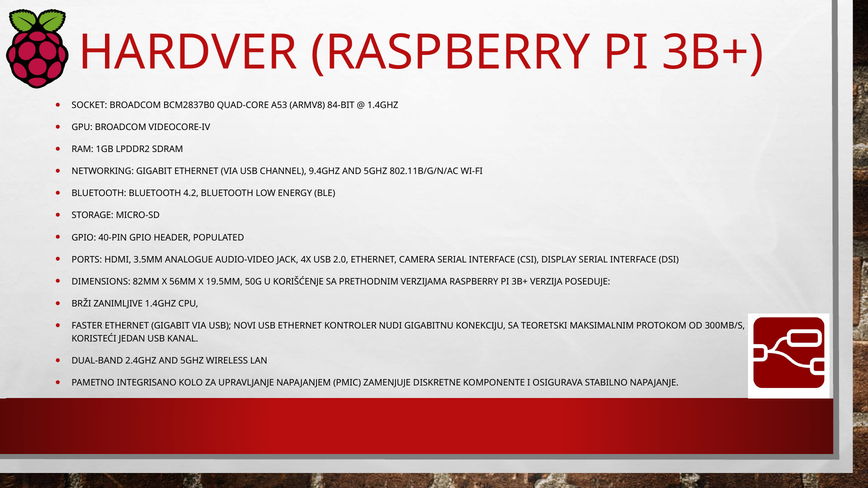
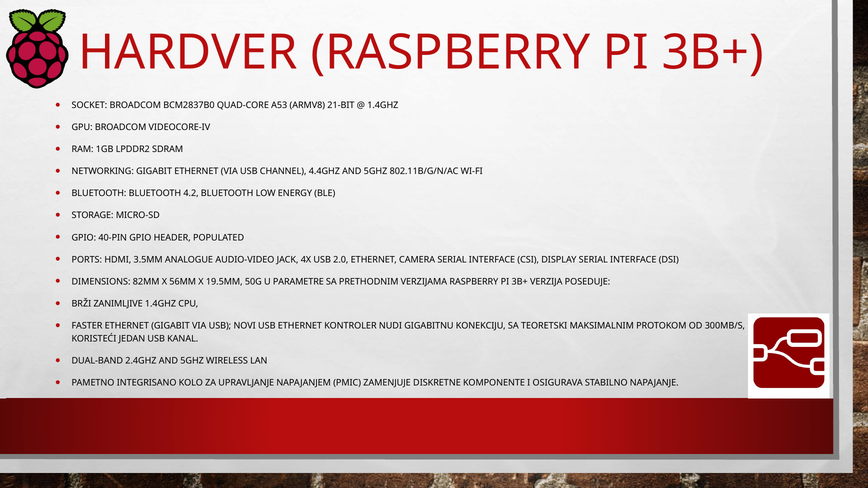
84-BIT: 84-BIT -> 21-BIT
9.4GHZ: 9.4GHZ -> 4.4GHZ
KORIŠĆENJE: KORIŠĆENJE -> PARAMETRE
